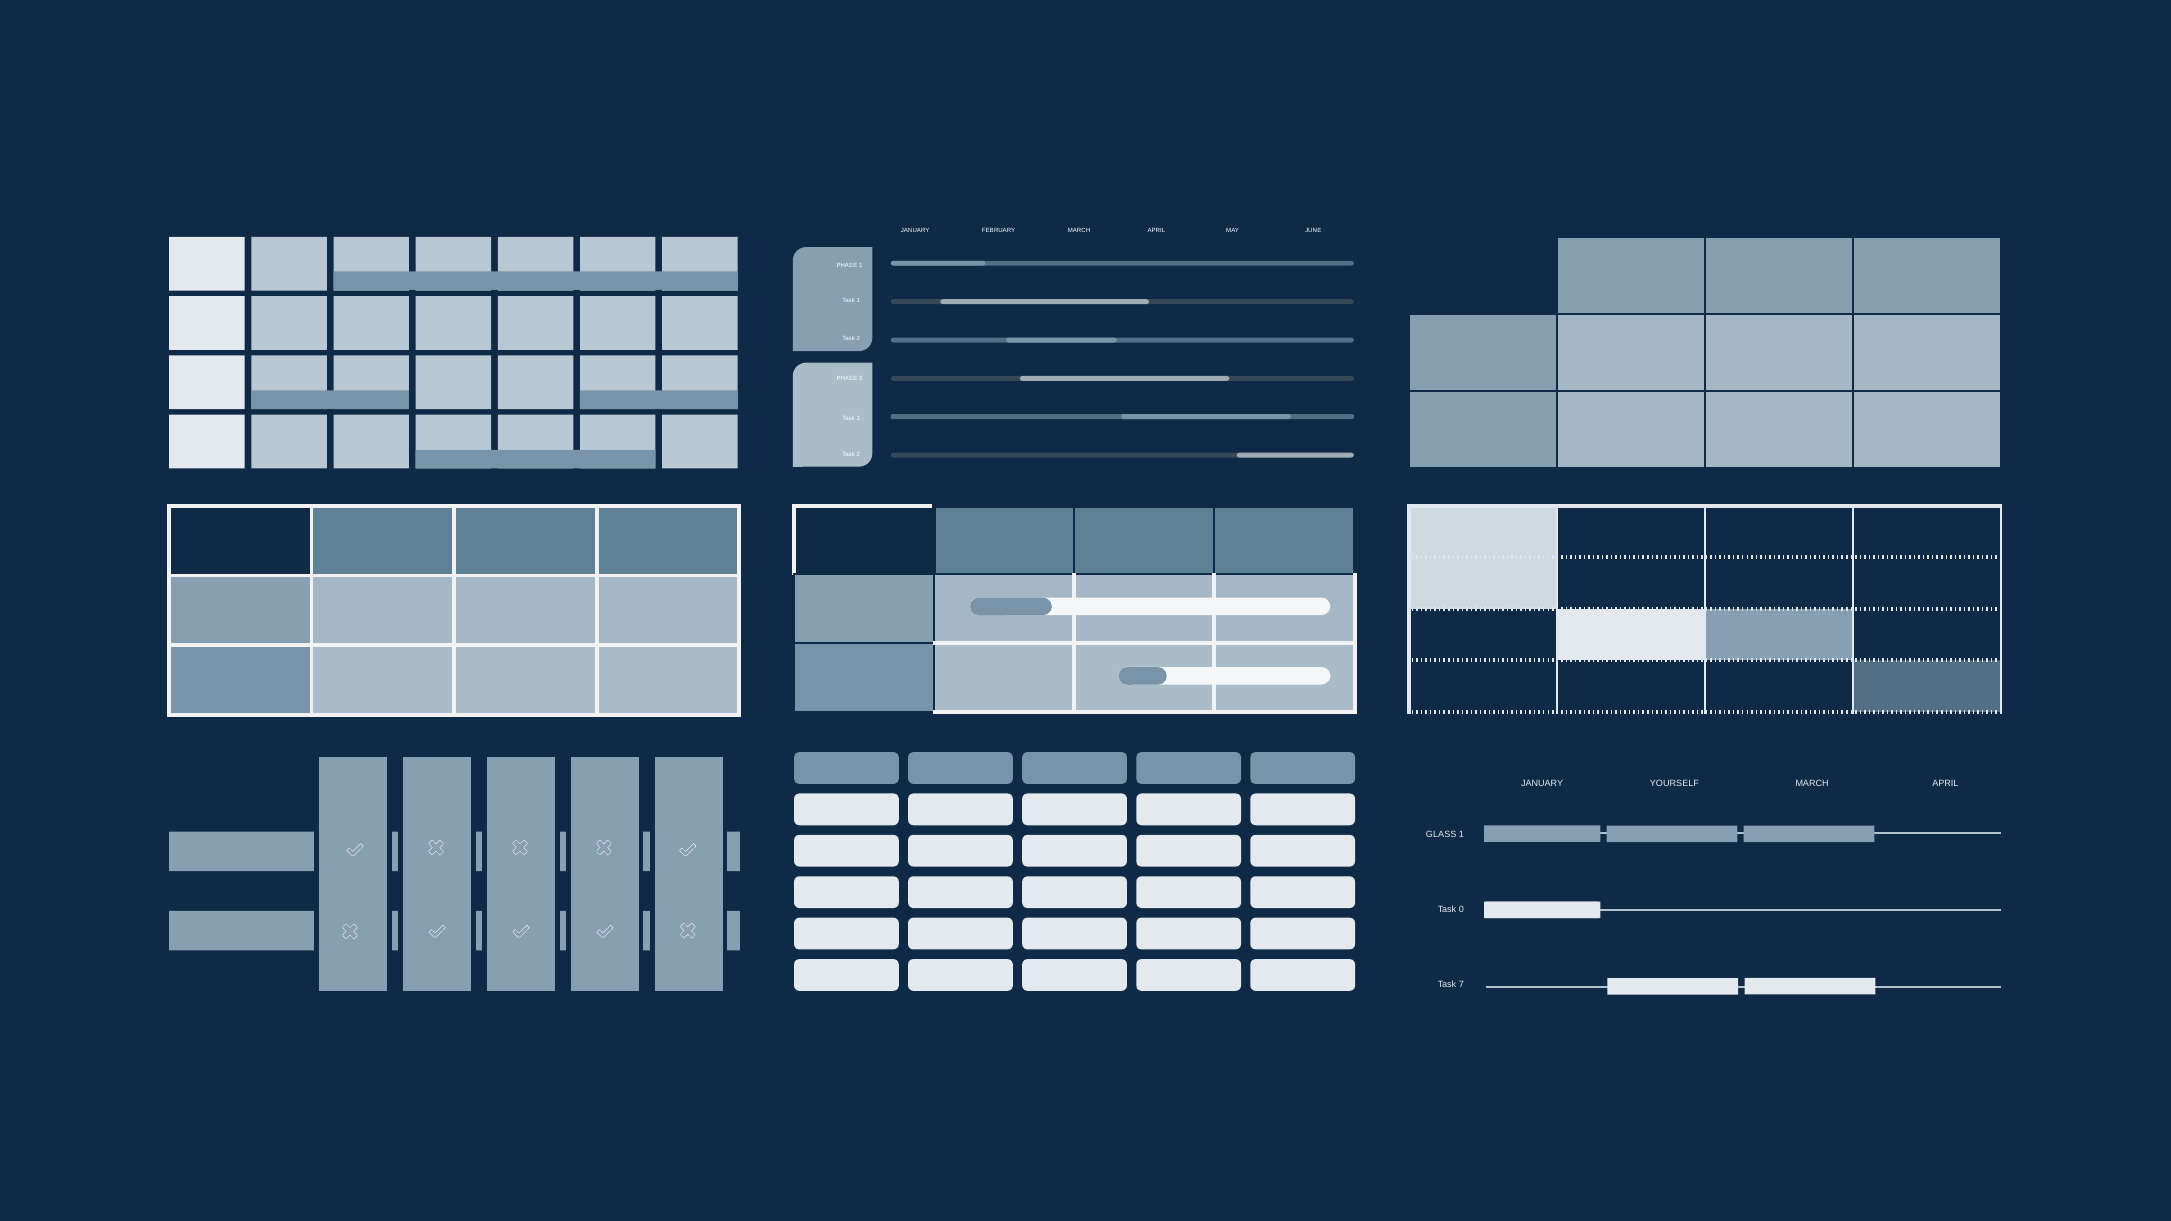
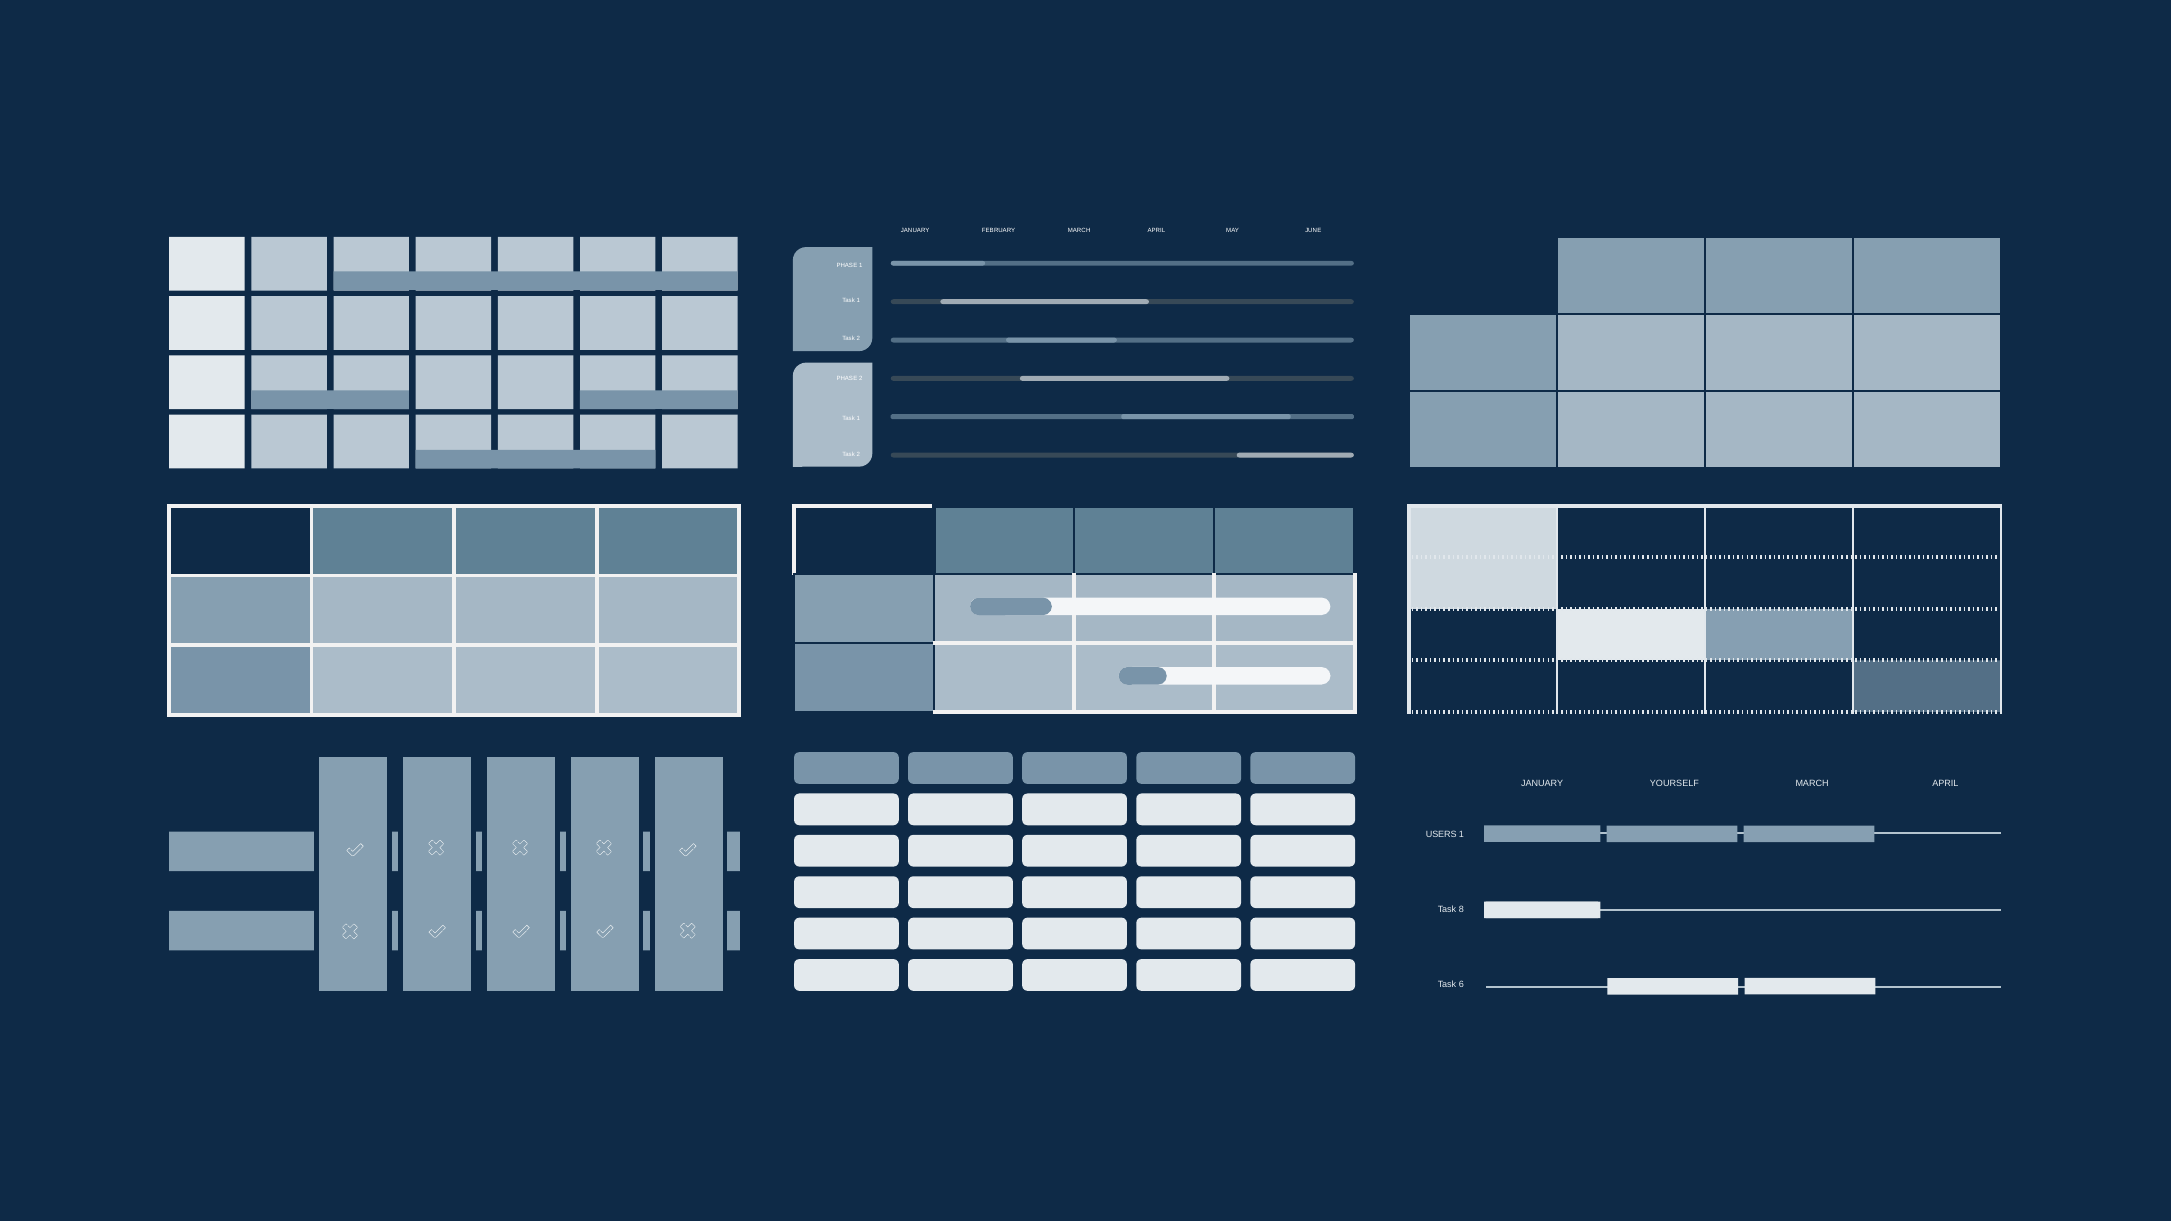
GLASS: GLASS -> USERS
0: 0 -> 8
7: 7 -> 6
